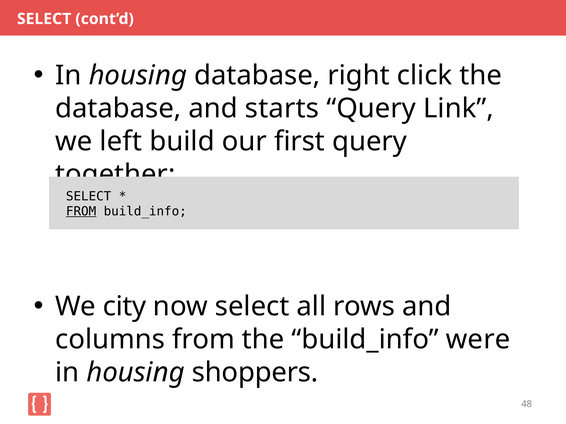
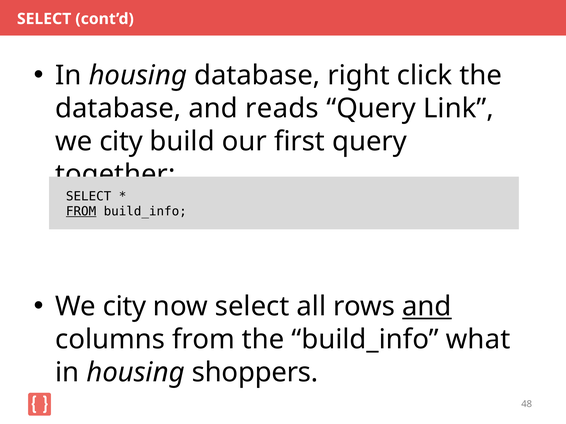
starts: starts -> reads
left at (121, 142): left -> city
and at (427, 307) underline: none -> present
were: were -> what
